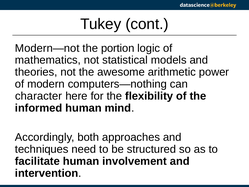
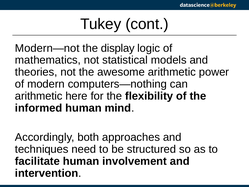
portion: portion -> display
character at (39, 96): character -> arithmetic
